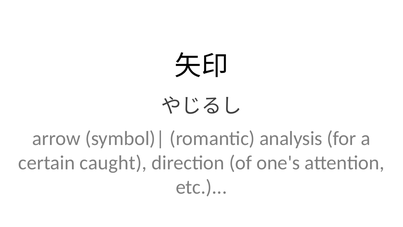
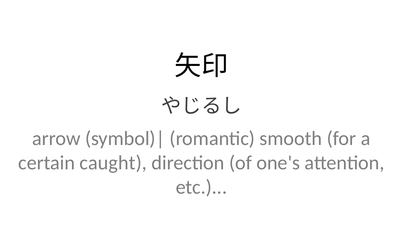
analysis: analysis -> smooth
